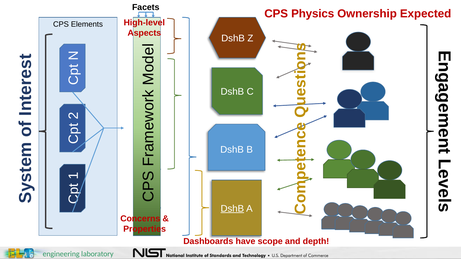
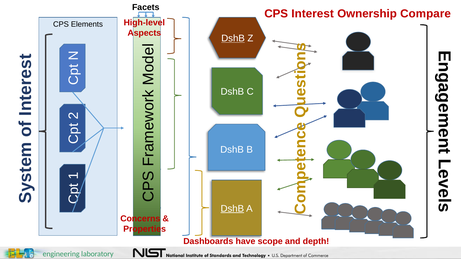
Physics: Physics -> Interest
Expected: Expected -> Compare
DshB at (233, 38) underline: none -> present
